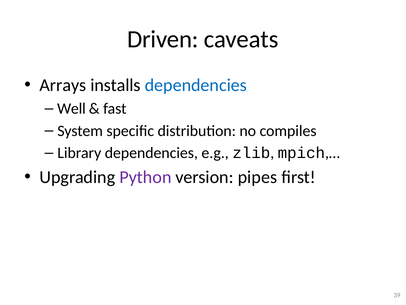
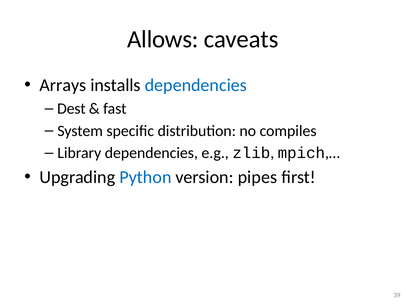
Driven: Driven -> Allows
Well: Well -> Dest
Python colour: purple -> blue
